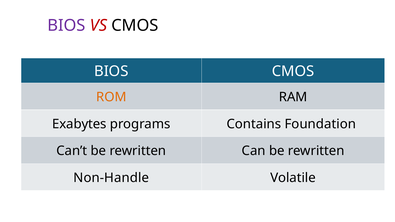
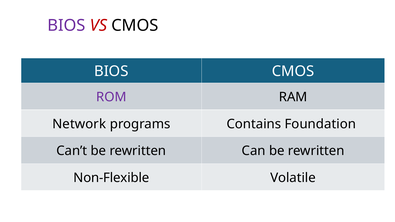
ROM colour: orange -> purple
Exabytes: Exabytes -> Network
Non-Handle: Non-Handle -> Non-Flexible
